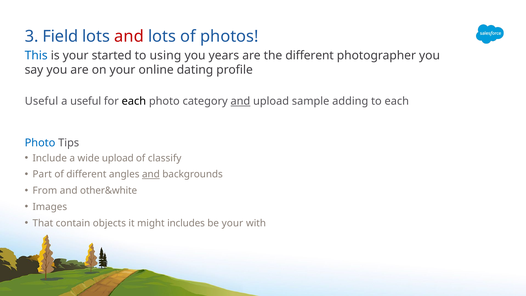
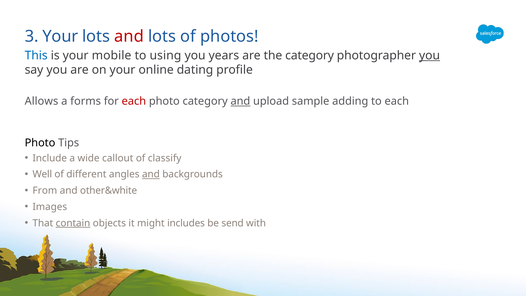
3 Field: Field -> Your
started: started -> mobile
the different: different -> category
you at (430, 55) underline: none -> present
Useful at (41, 101): Useful -> Allows
a useful: useful -> forms
each at (134, 101) colour: black -> red
Photo at (40, 143) colour: blue -> black
wide upload: upload -> callout
Part: Part -> Well
contain underline: none -> present
be your: your -> send
